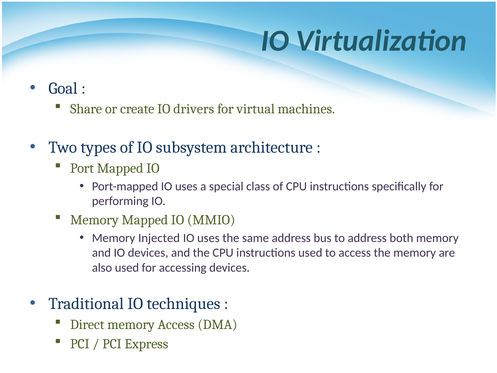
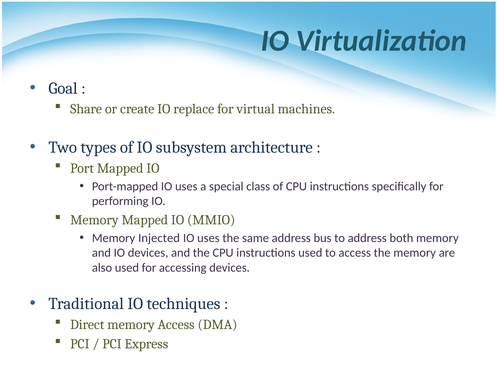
drivers: drivers -> replace
